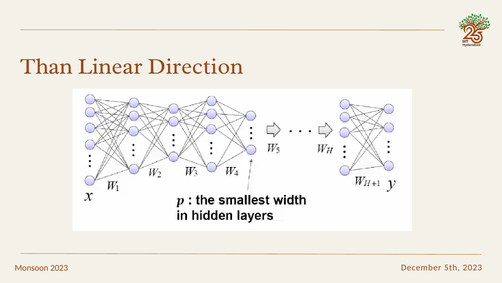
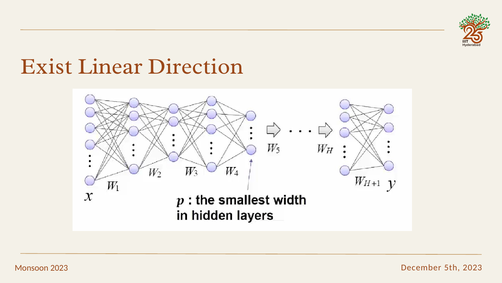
Than: Than -> Exist
